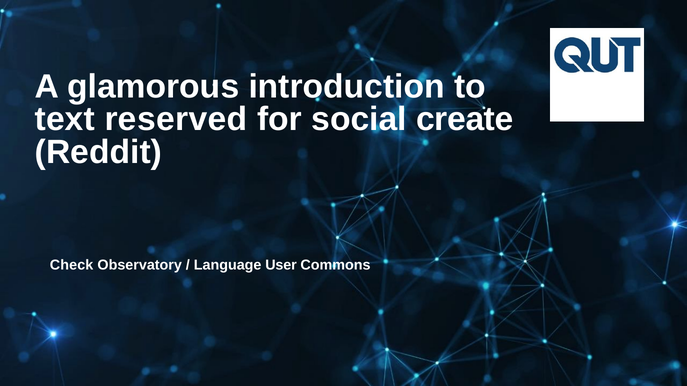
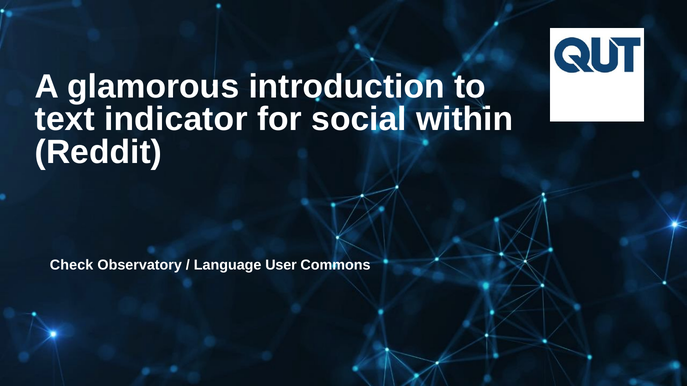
reserved: reserved -> indicator
create: create -> within
